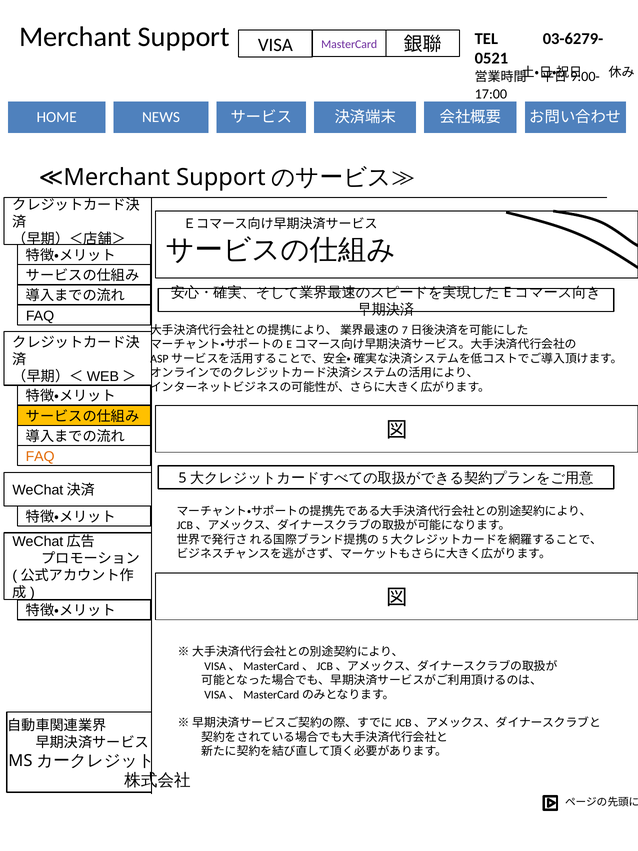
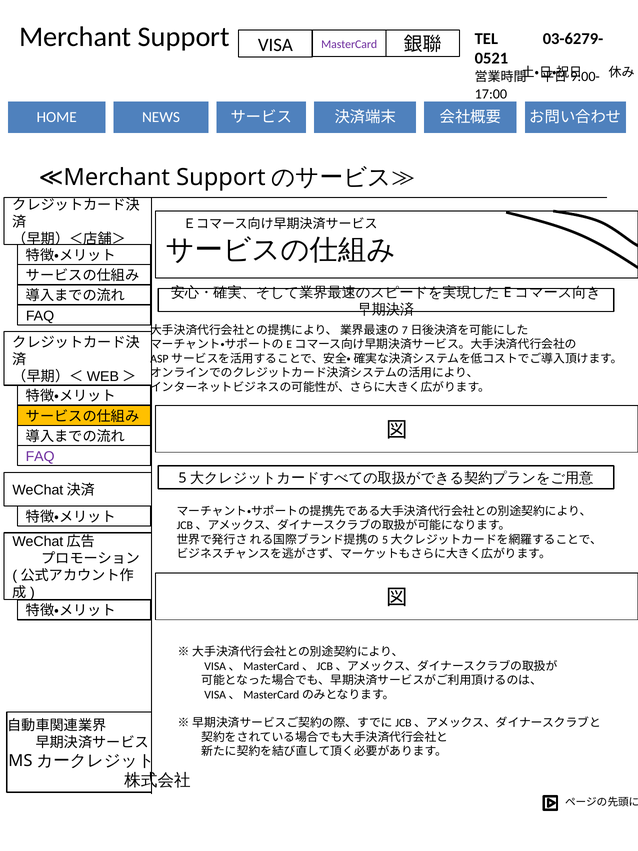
FAQ at (40, 456) colour: orange -> purple
